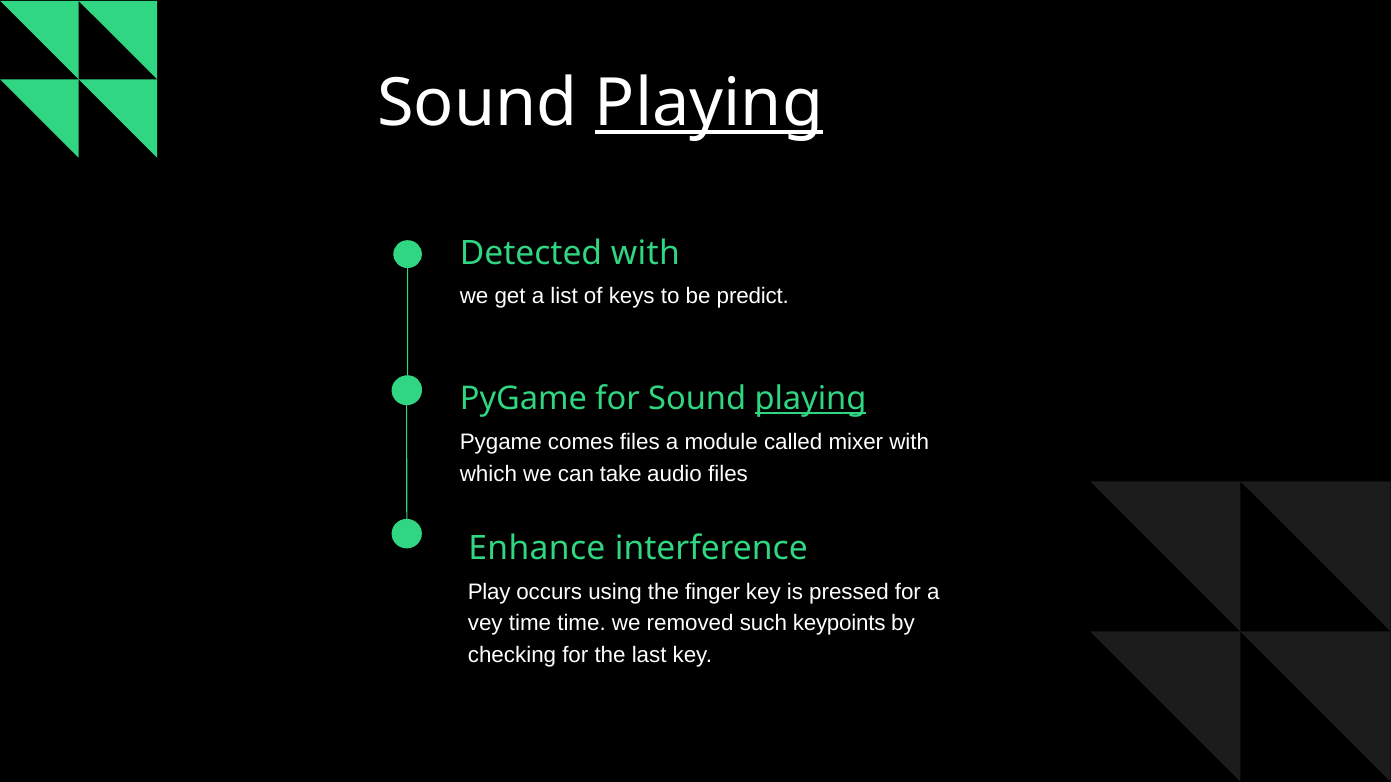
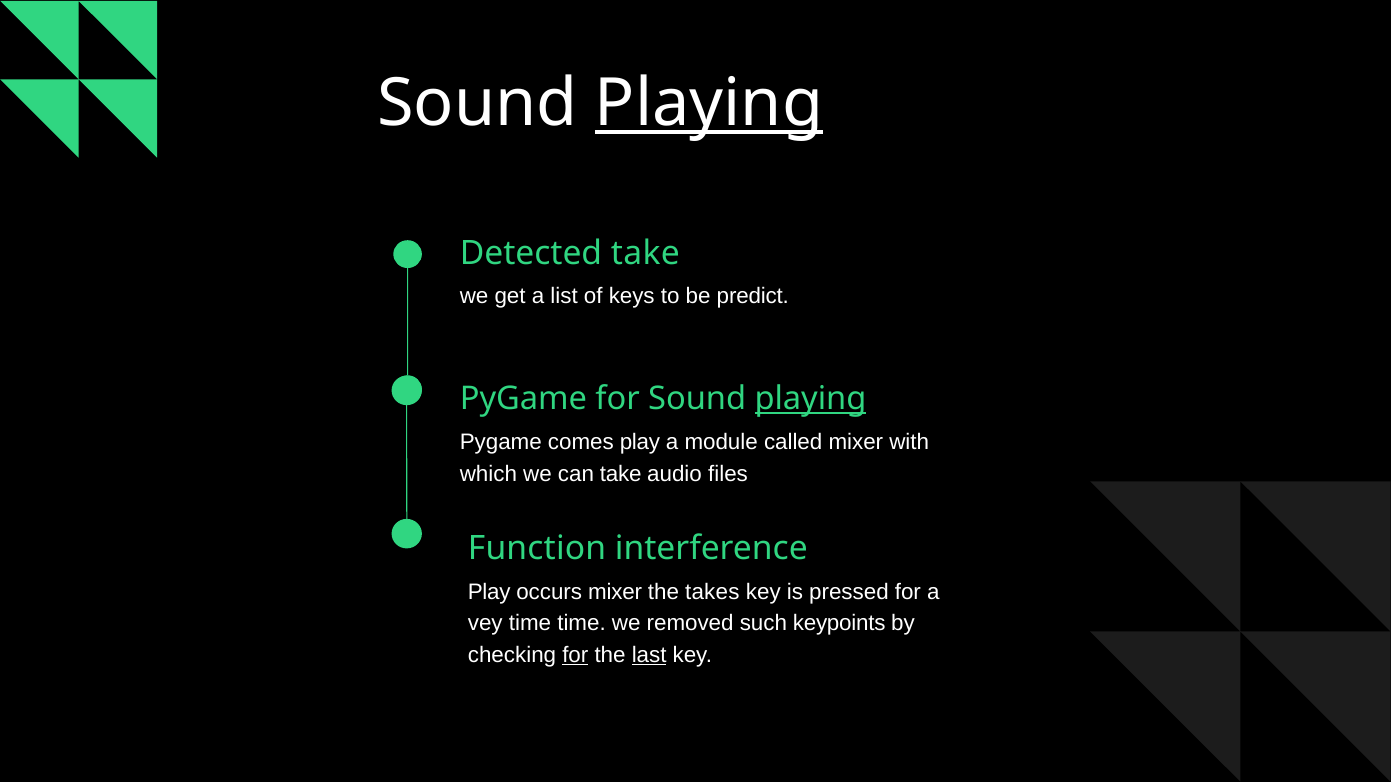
Detected with: with -> take
comes files: files -> play
Enhance: Enhance -> Function
occurs using: using -> mixer
finger: finger -> takes
for at (575, 655) underline: none -> present
last underline: none -> present
